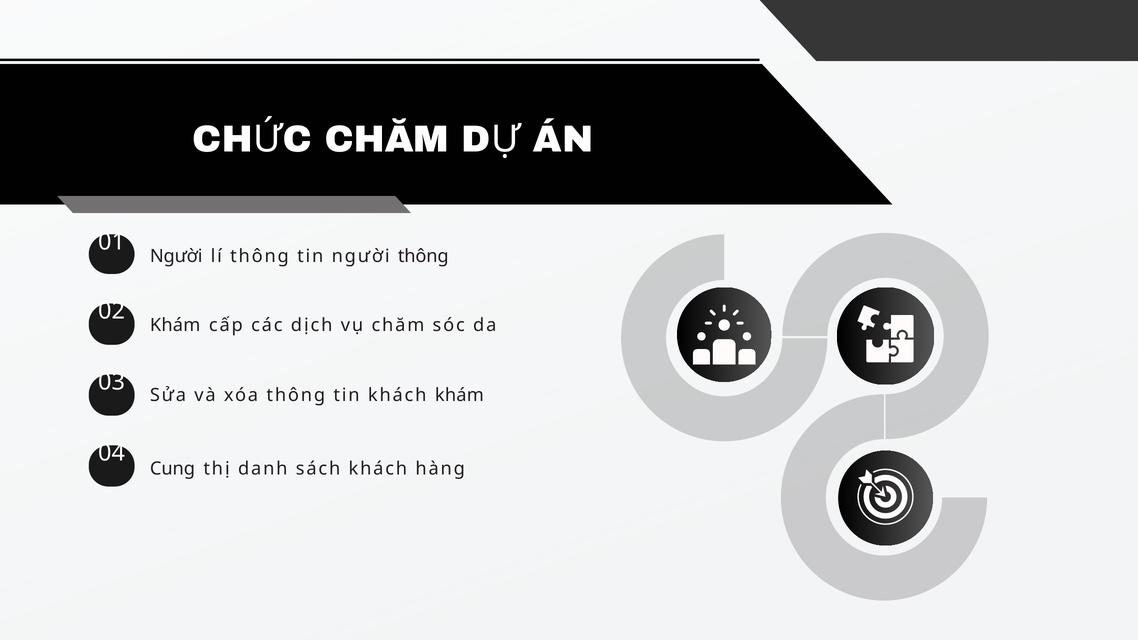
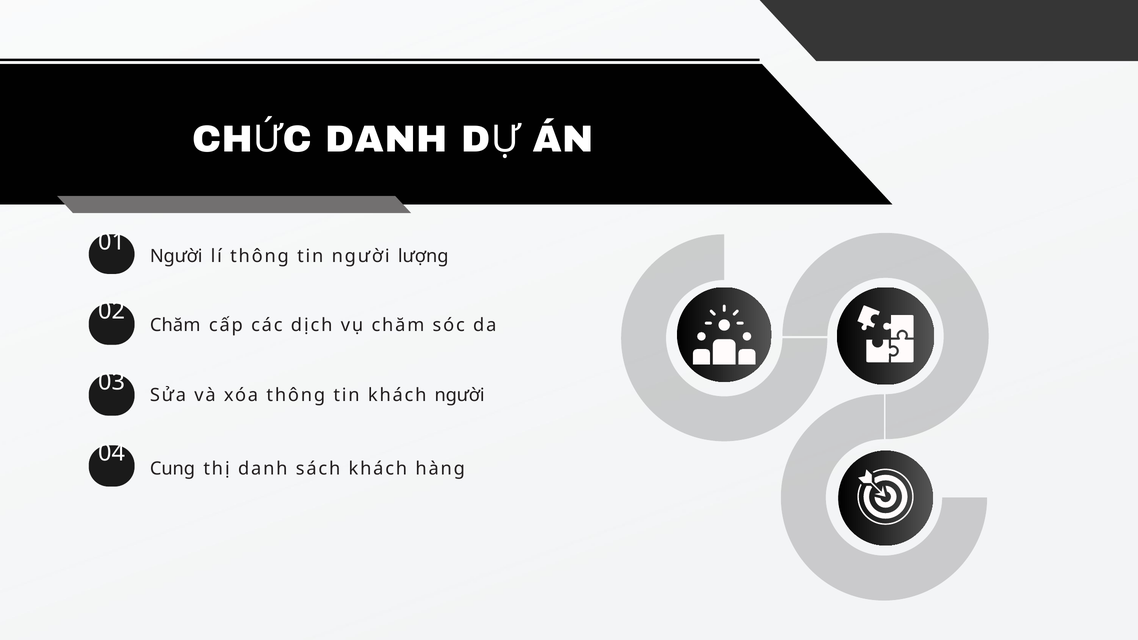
CHĂM at (387, 139): CHĂM -> DANH
người thông: thông -> lượng
Khám at (175, 325): Khám -> Chăm
khách khám: khám -> người
